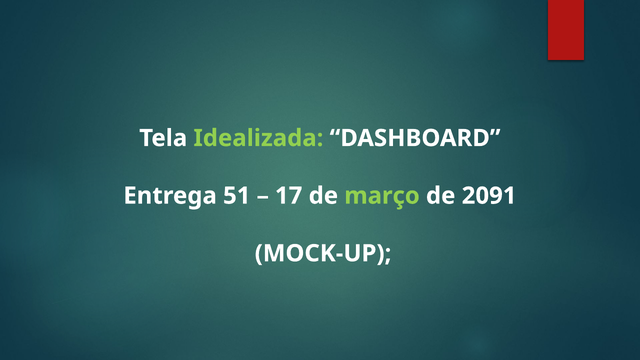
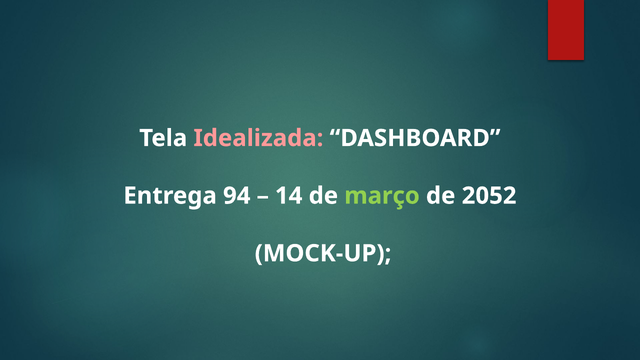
Idealizada colour: light green -> pink
51: 51 -> 94
17: 17 -> 14
2091: 2091 -> 2052
